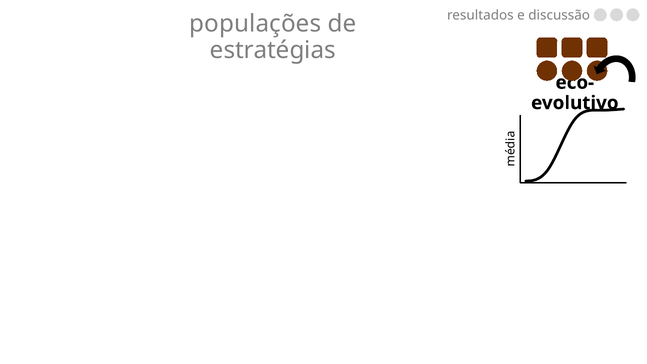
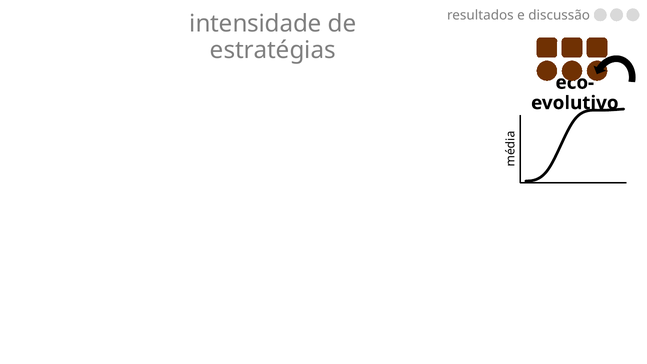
populações: populações -> intensidade
